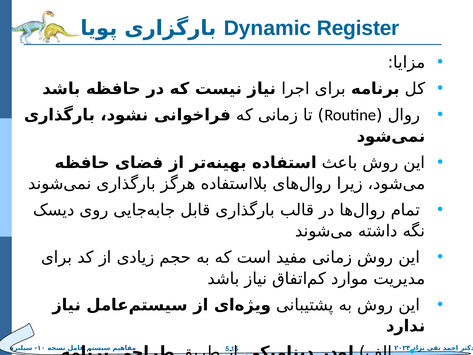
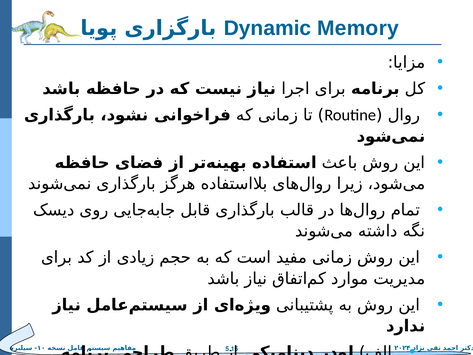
Register: Register -> Memory
